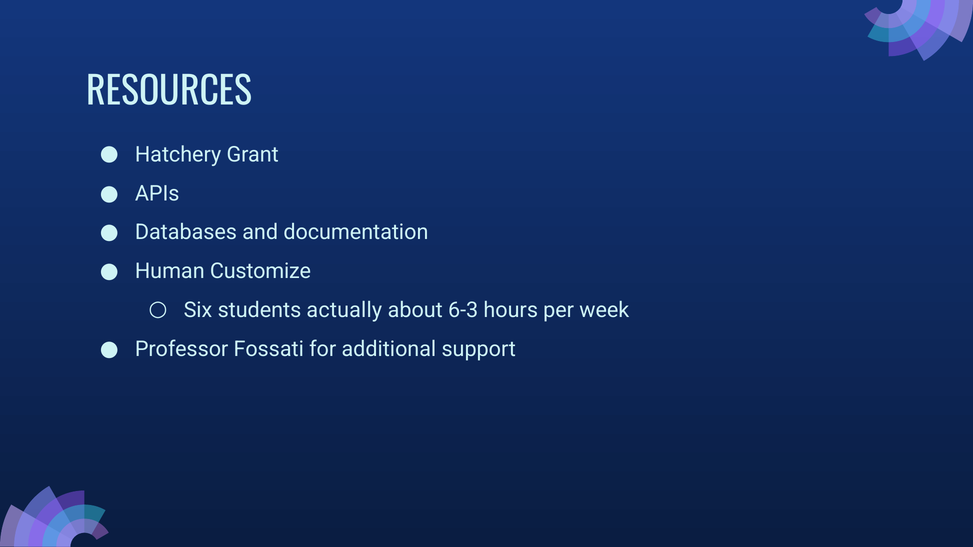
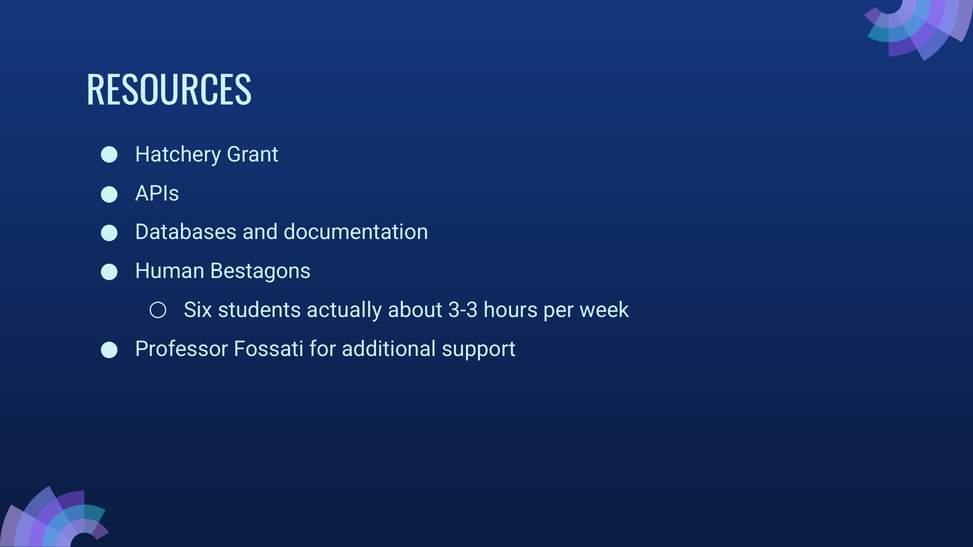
Customize: Customize -> Bestagons
6-3: 6-3 -> 3-3
